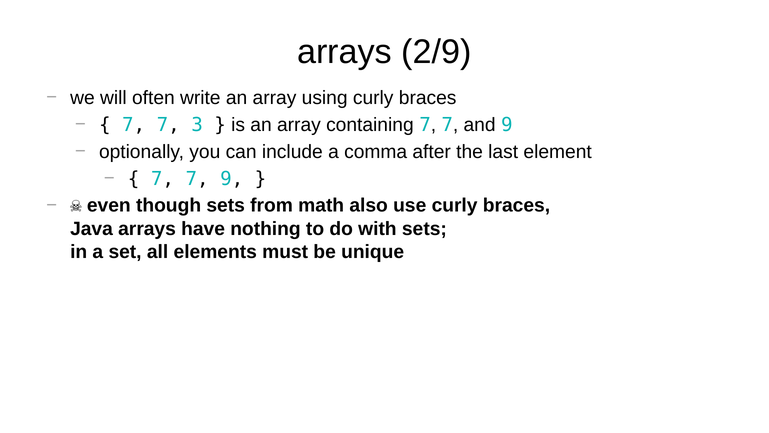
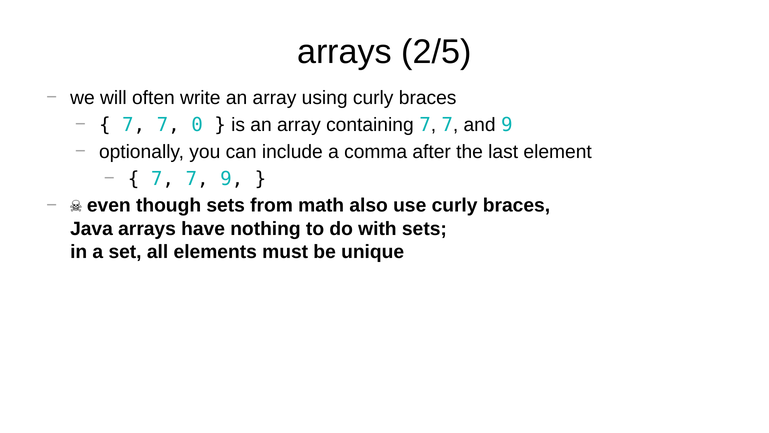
2/9: 2/9 -> 2/5
3: 3 -> 0
